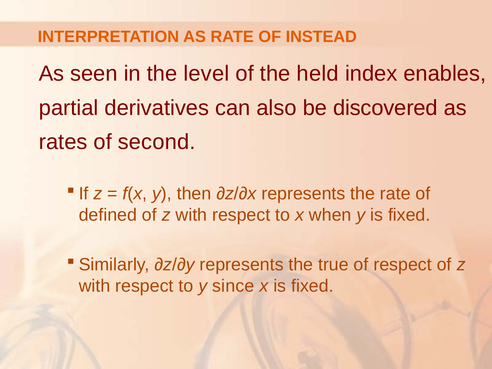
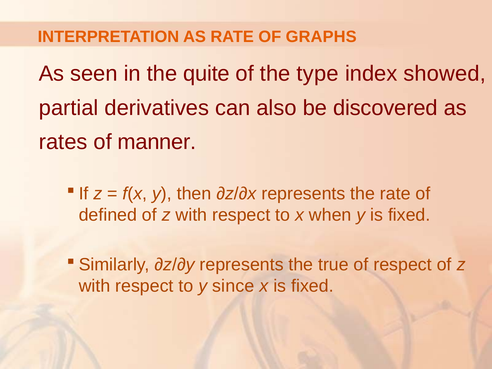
INSTEAD: INSTEAD -> GRAPHS
level: level -> quite
held: held -> type
enables: enables -> showed
second: second -> manner
